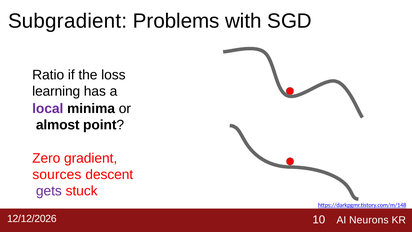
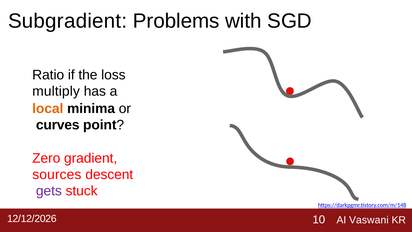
learning: learning -> multiply
local colour: purple -> orange
almost: almost -> curves
Neurons: Neurons -> Vaswani
